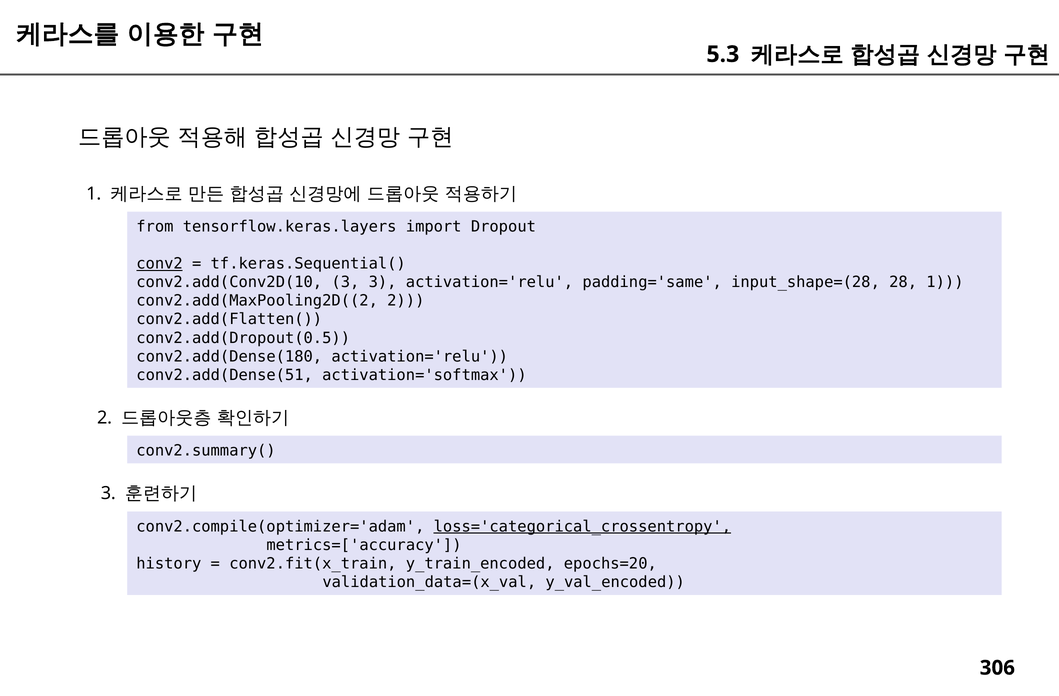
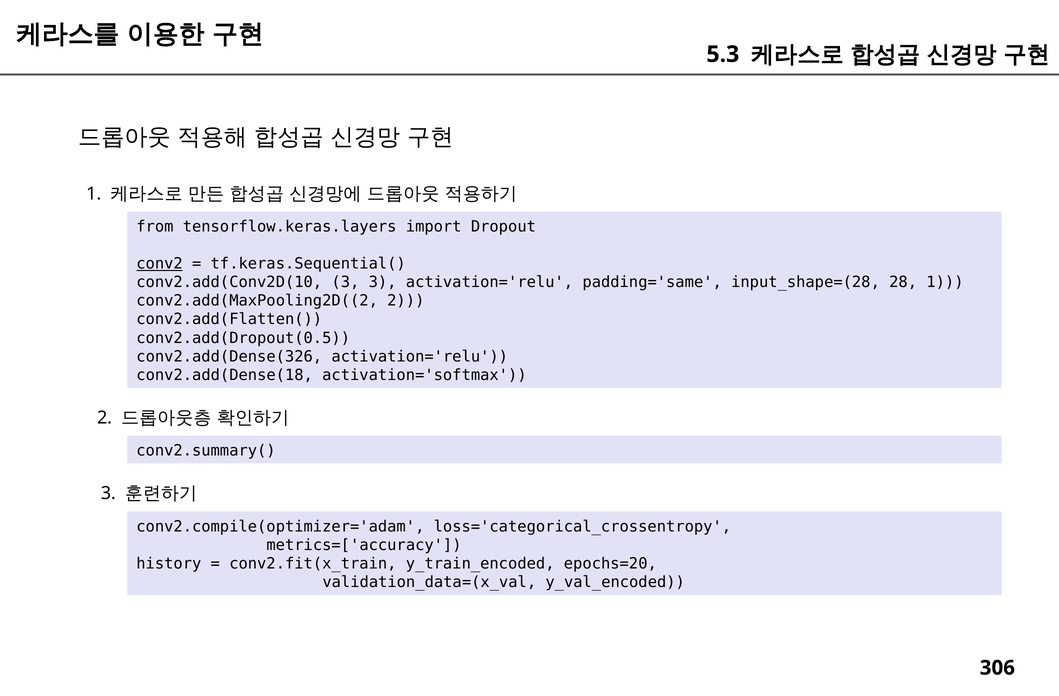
conv2.add(Dense(180: conv2.add(Dense(180 -> conv2.add(Dense(326
conv2.add(Dense(51: conv2.add(Dense(51 -> conv2.add(Dense(18
loss='categorical_crossentropy underline: present -> none
